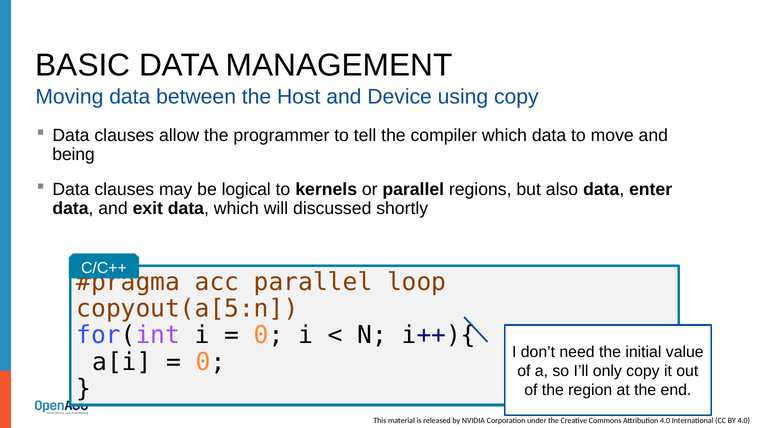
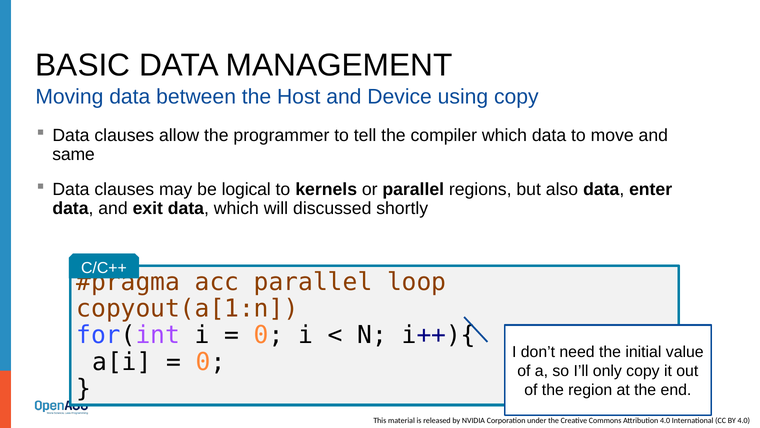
being: being -> same
copyout(a[5:n: copyout(a[5:n -> copyout(a[1:n
